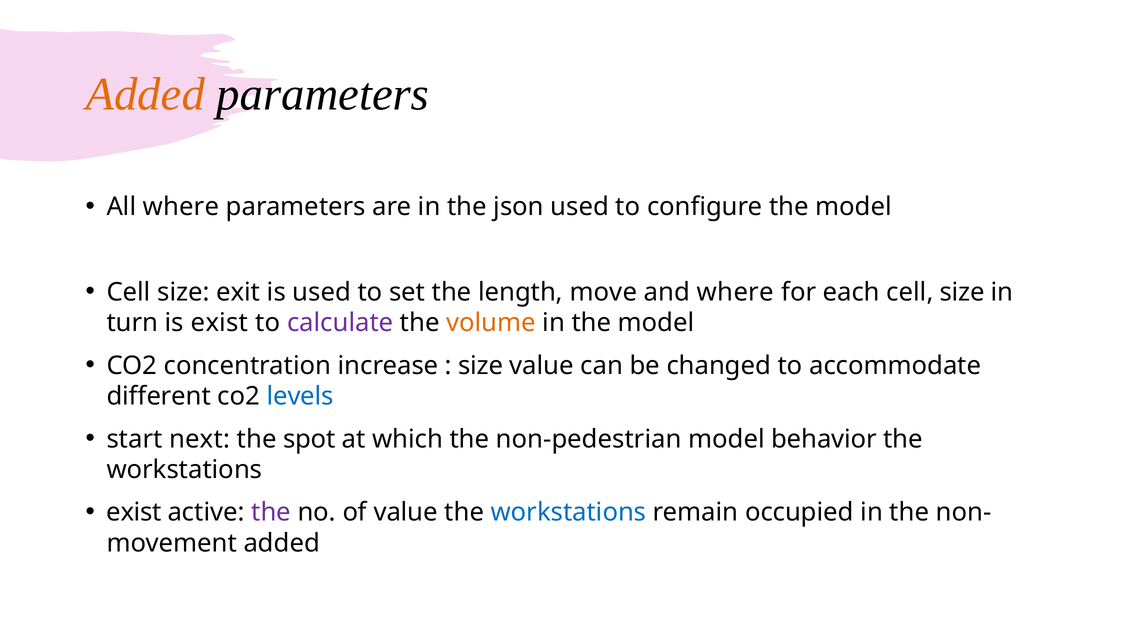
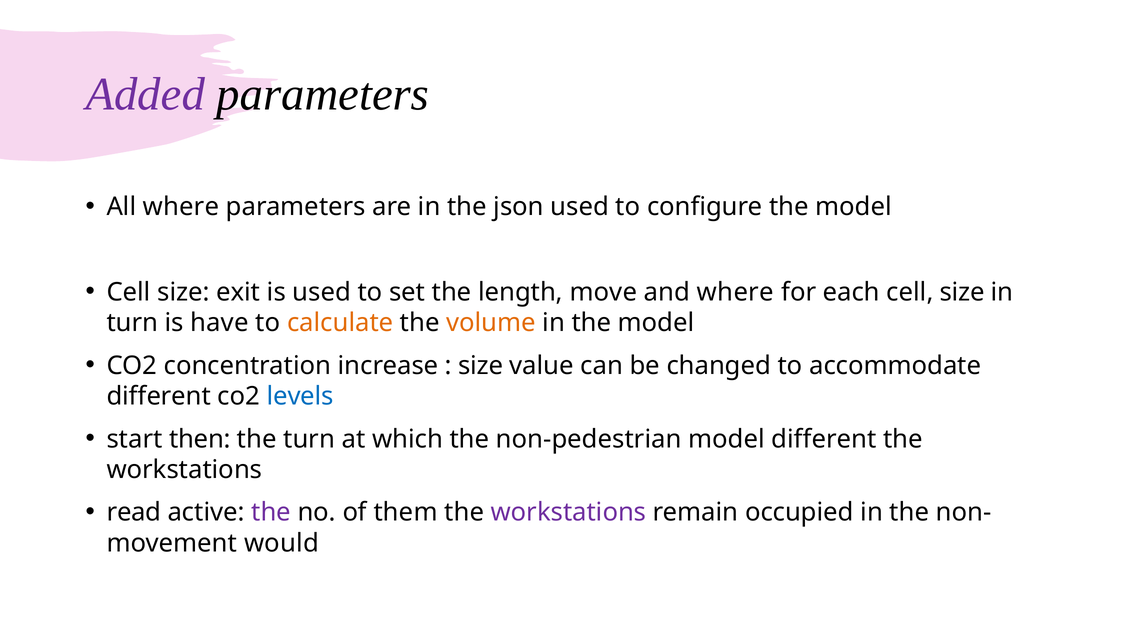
Added at (145, 94) colour: orange -> purple
is exist: exist -> have
calculate colour: purple -> orange
next: next -> then
the spot: spot -> turn
model behavior: behavior -> different
exist at (134, 512): exist -> read
of value: value -> them
workstations at (568, 512) colour: blue -> purple
added at (282, 543): added -> would
